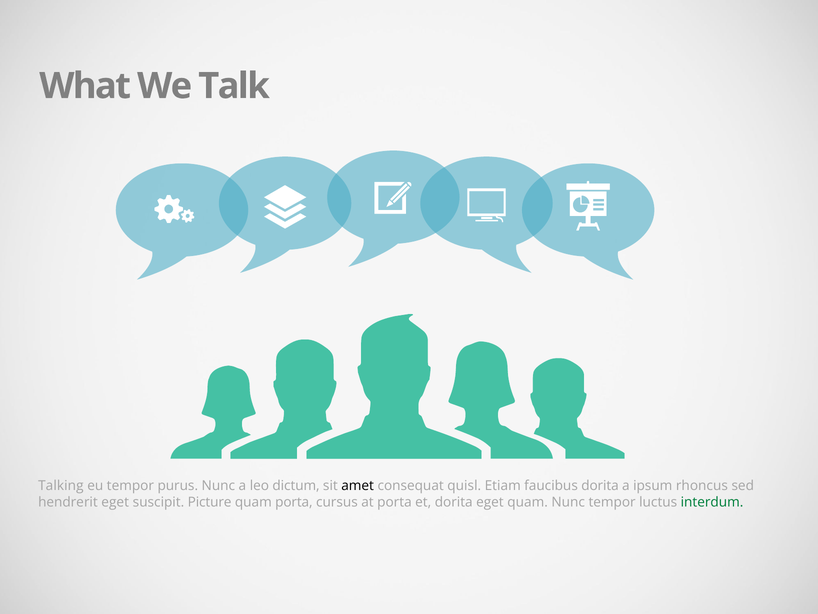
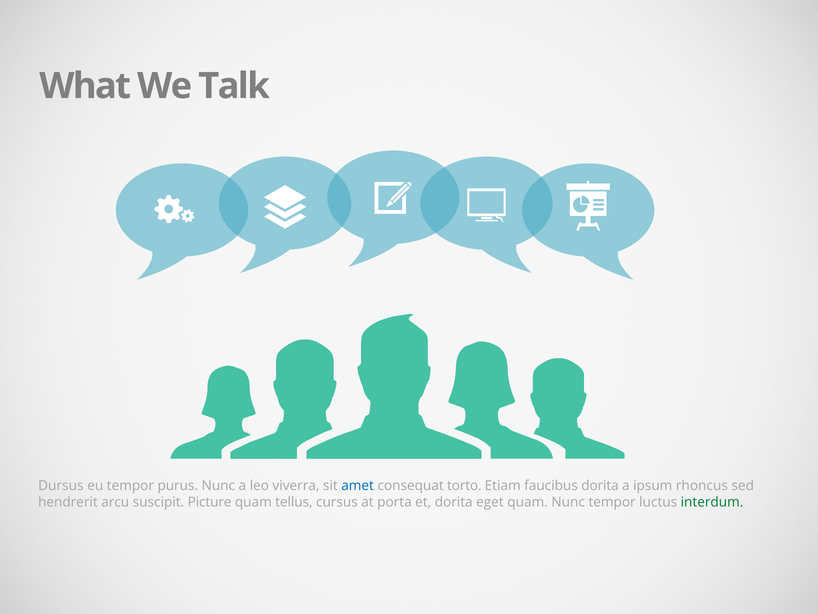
Talking: Talking -> Dursus
dictum: dictum -> viverra
amet colour: black -> blue
quisl: quisl -> torto
hendrerit eget: eget -> arcu
quam porta: porta -> tellus
